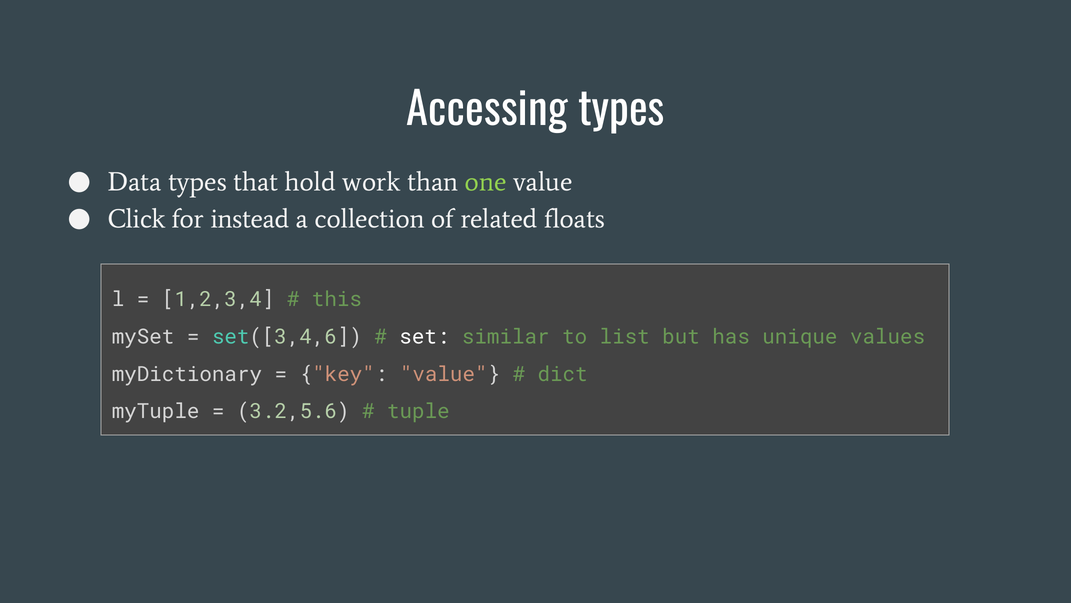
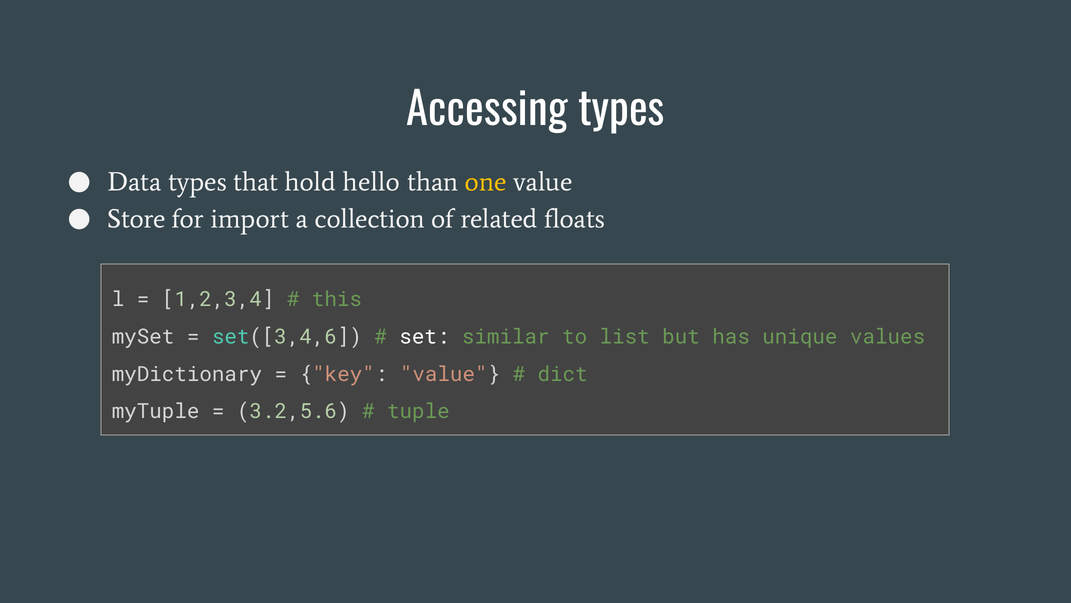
work: work -> hello
one colour: light green -> yellow
Click: Click -> Store
instead: instead -> import
